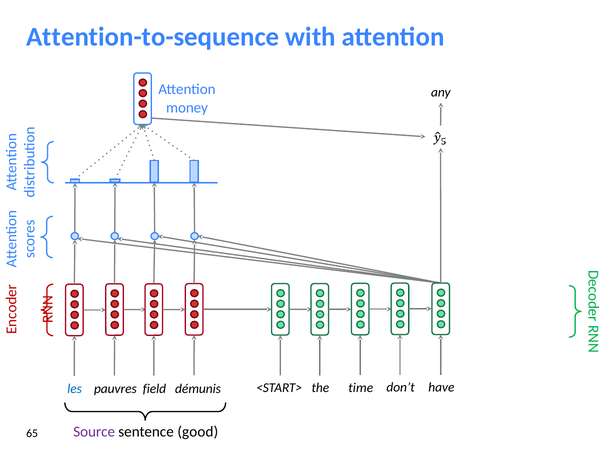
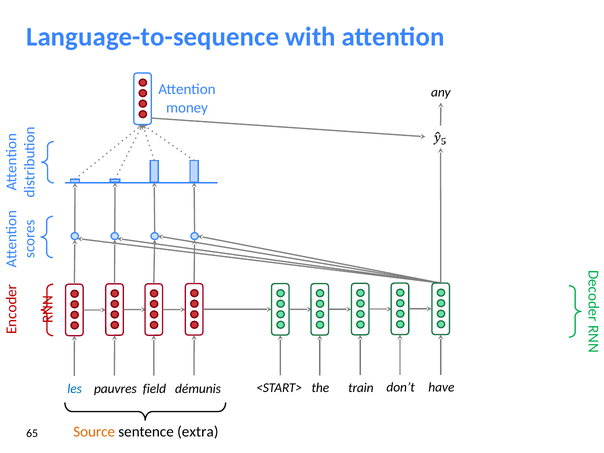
Attention-to-sequence: Attention-to-sequence -> Language-to-sequence
time: time -> train
Source colour: purple -> orange
good: good -> extra
